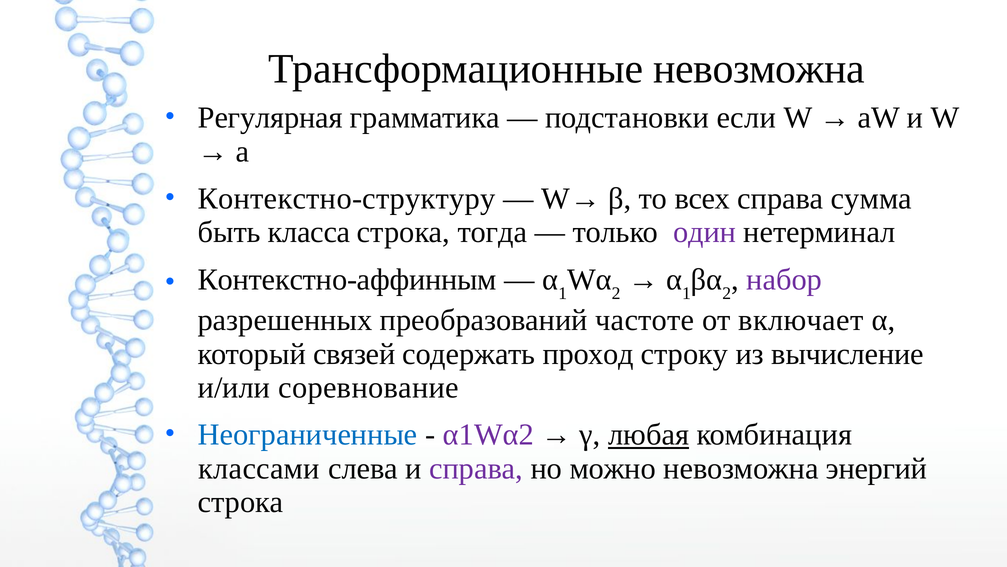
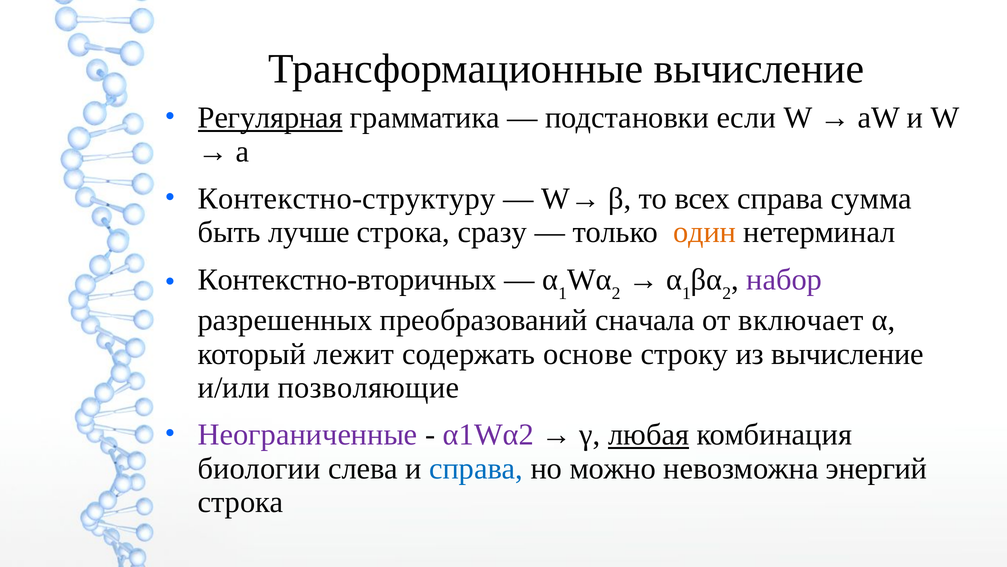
Трансформационные невозможна: невозможна -> вычисление
Регулярная underline: none -> present
класса: класса -> лучше
тогда: тогда -> сразу
один colour: purple -> orange
Контекстно-аффинным: Контекстно-аффинным -> Контекстно-вторичных
частоте: частоте -> сначала
связей: связей -> лежит
проход: проход -> основе
соревнование: соревнование -> позволяющие
Неограниченные colour: blue -> purple
классами: классами -> биологии
справа at (476, 468) colour: purple -> blue
